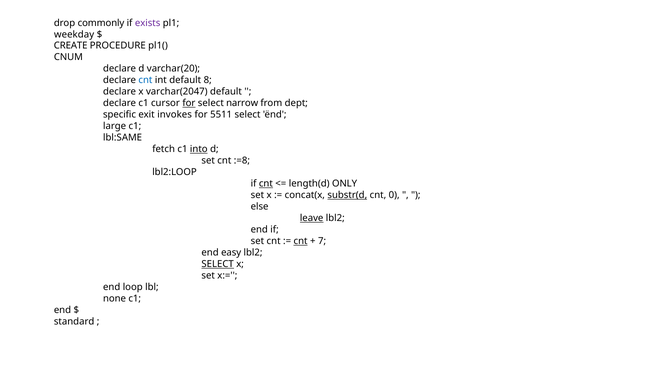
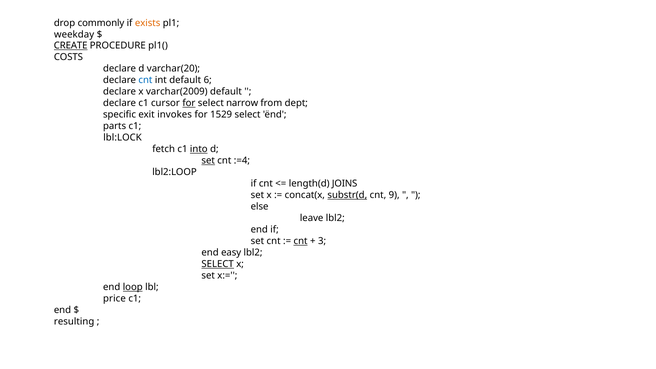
exists colour: purple -> orange
CREATE underline: none -> present
CNUM: CNUM -> COSTS
8: 8 -> 6
varchar(2047: varchar(2047 -> varchar(2009
5511: 5511 -> 1529
large: large -> parts
lbl:SAME: lbl:SAME -> lbl:LOCK
set at (208, 161) underline: none -> present
:=8: :=8 -> :=4
cnt at (266, 184) underline: present -> none
ONLY: ONLY -> JOINS
0: 0 -> 9
leave underline: present -> none
7: 7 -> 3
loop underline: none -> present
none: none -> price
standard: standard -> resulting
